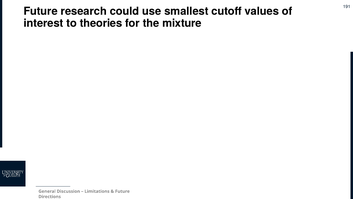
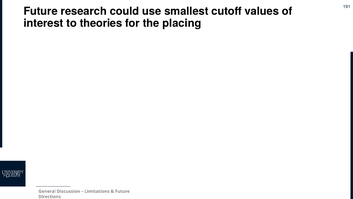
mixture: mixture -> placing
